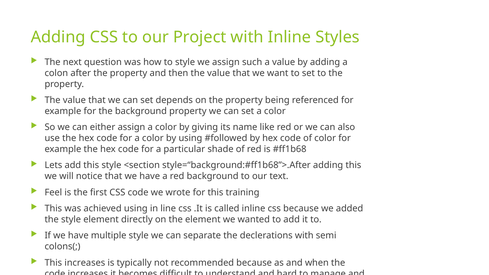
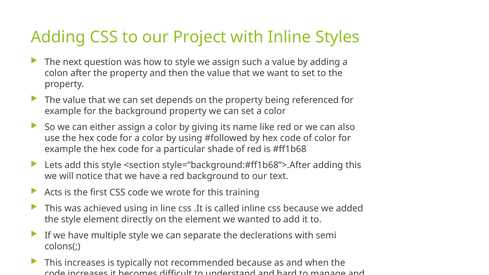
Feel: Feel -> Acts
